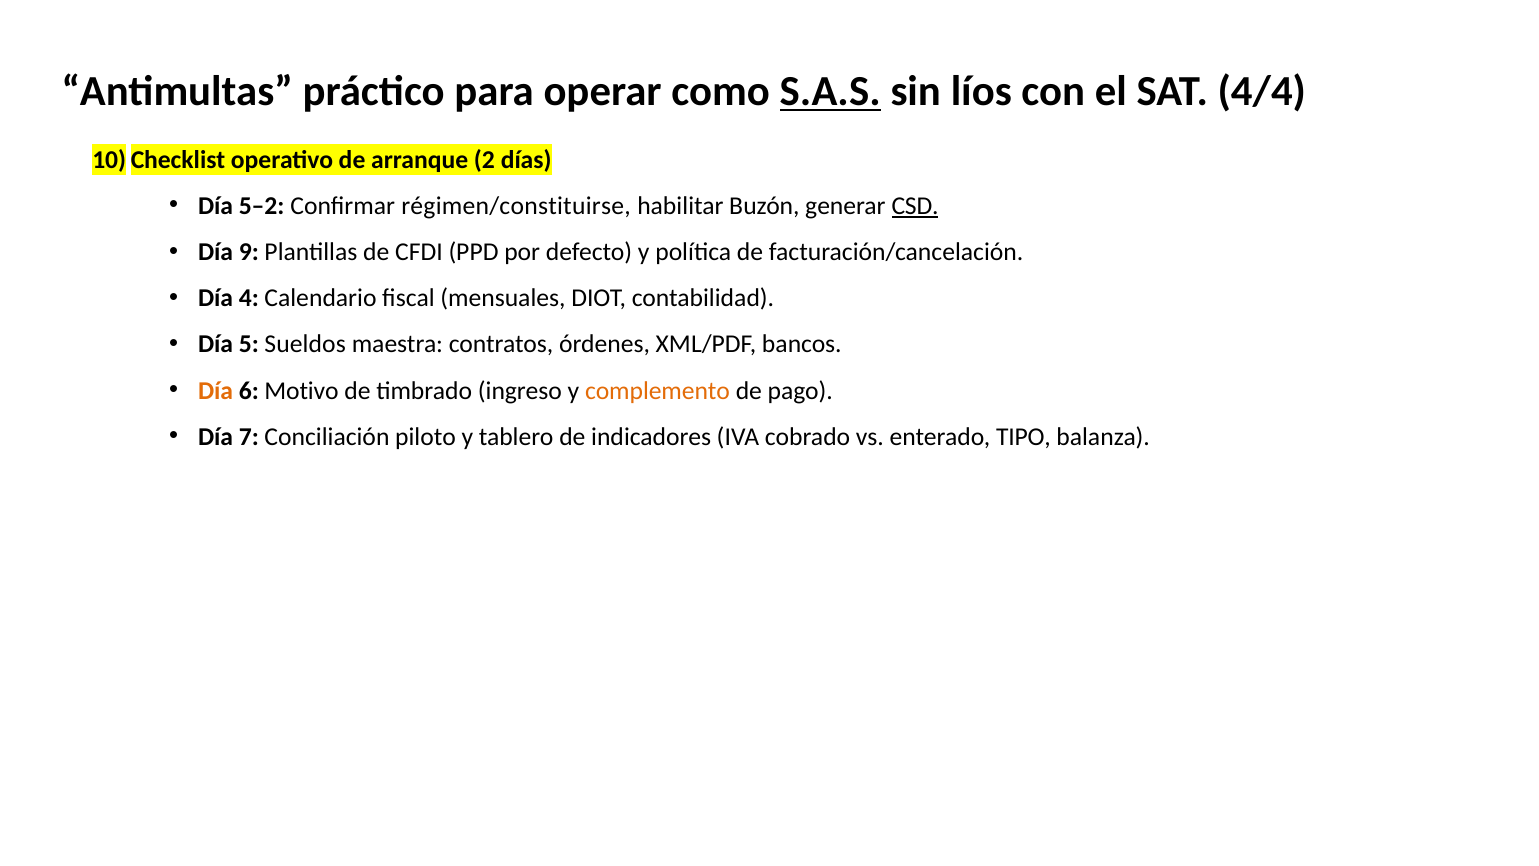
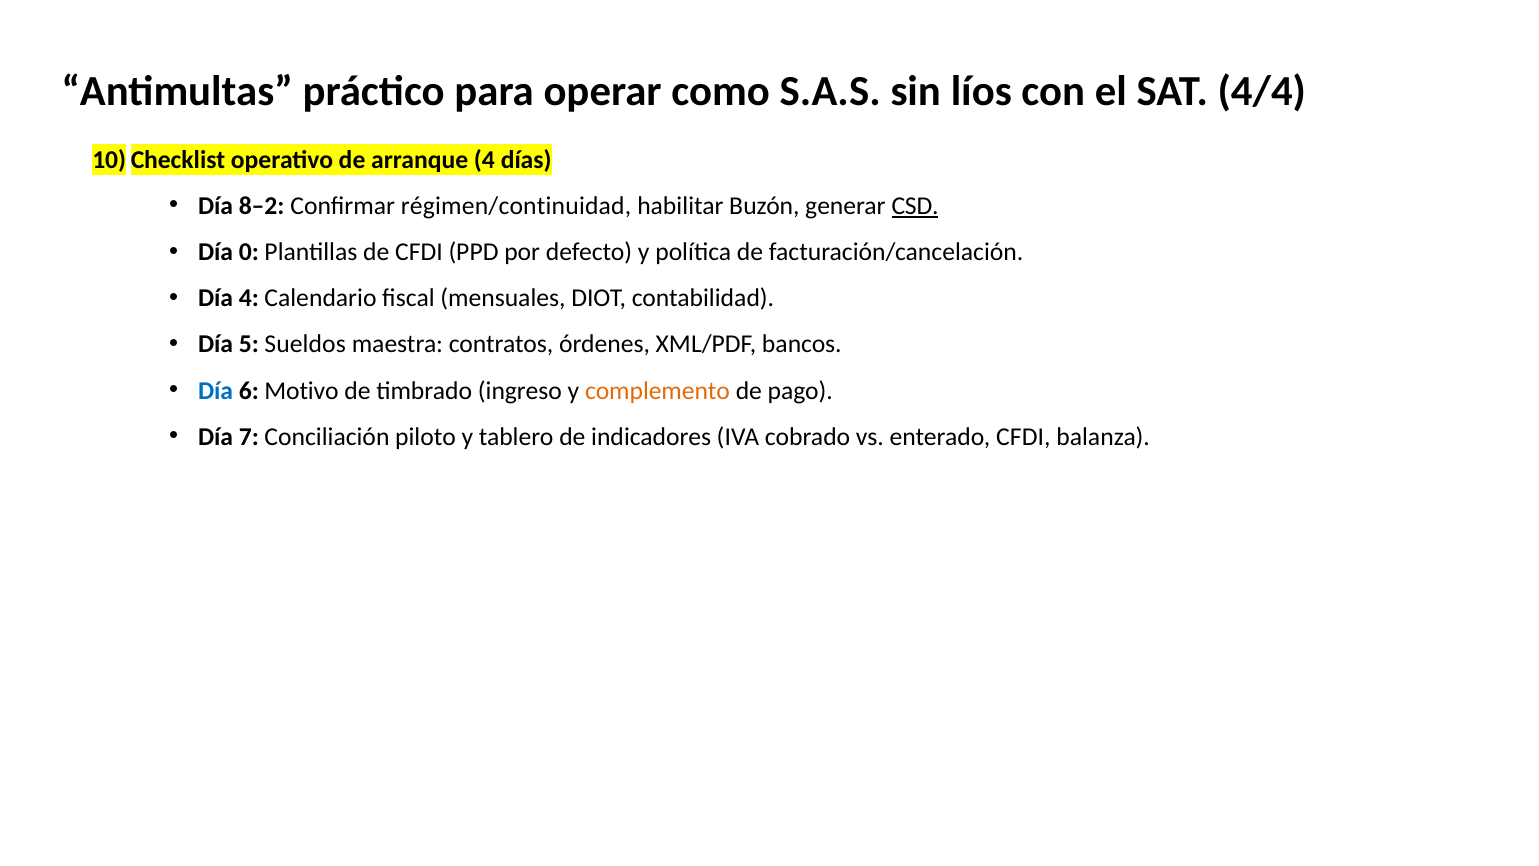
S.A.S underline: present -> none
arranque 2: 2 -> 4
5–2: 5–2 -> 8–2
régimen/constituirse: régimen/constituirse -> régimen/continuidad
9: 9 -> 0
Día at (216, 390) colour: orange -> blue
enterado TIPO: TIPO -> CFDI
